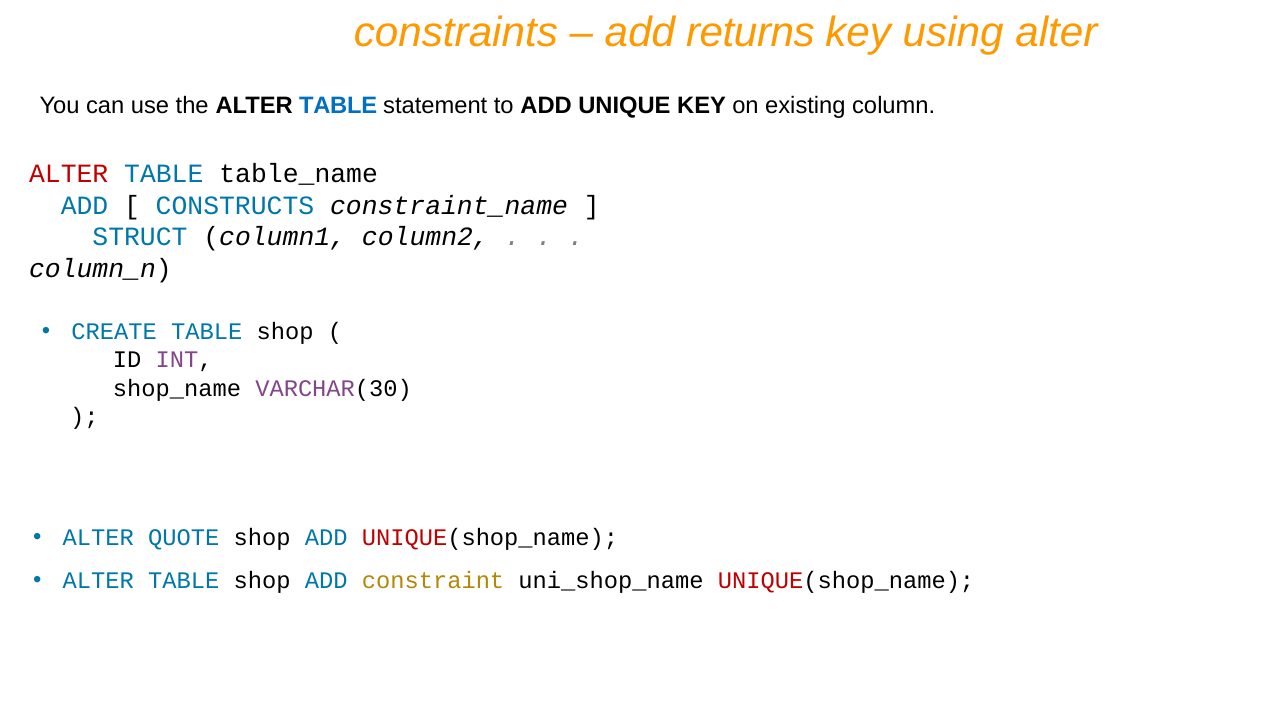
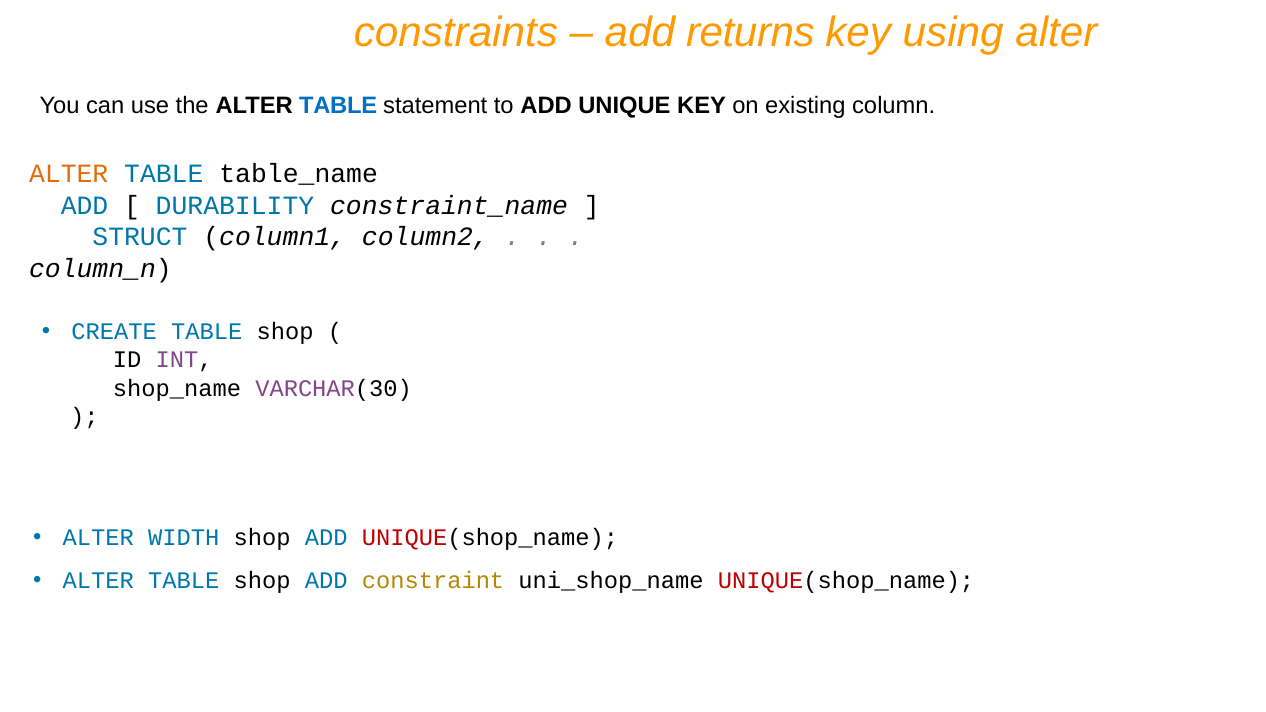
ALTER at (69, 174) colour: red -> orange
CONSTRUCTS: CONSTRUCTS -> DURABILITY
QUOTE: QUOTE -> WIDTH
